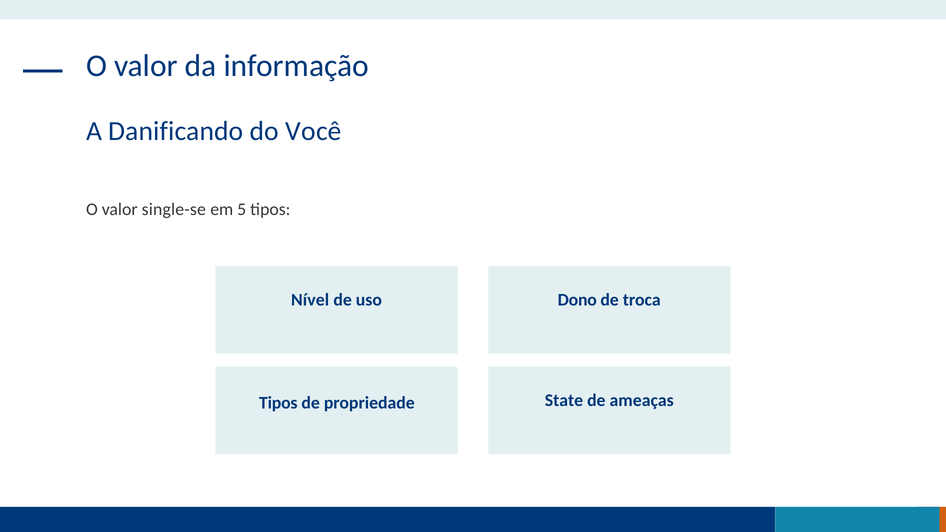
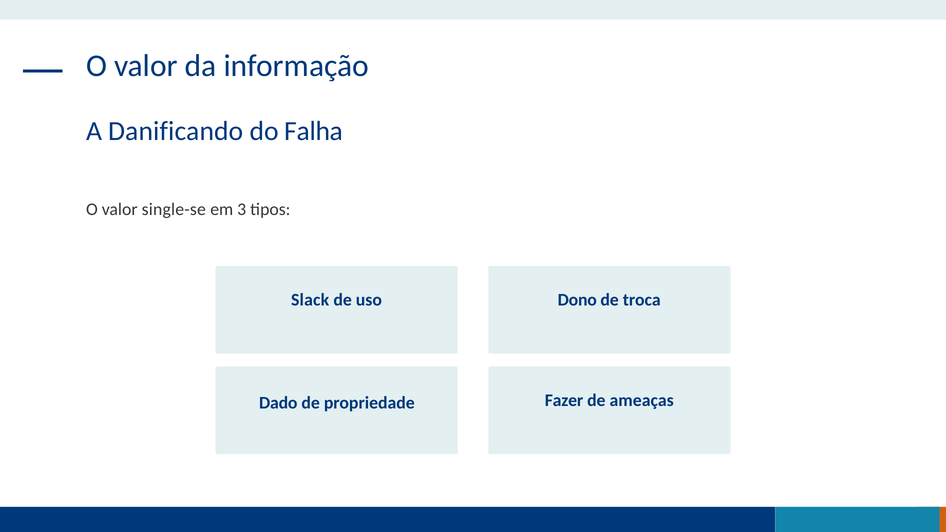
Você: Você -> Falha
5: 5 -> 3
Nível: Nível -> Slack
Tipos at (278, 403): Tipos -> Dado
State: State -> Fazer
